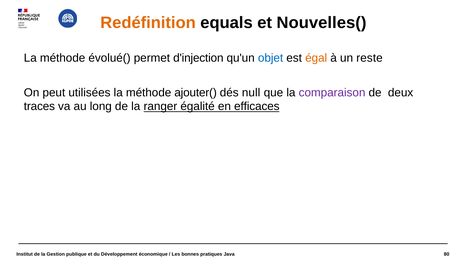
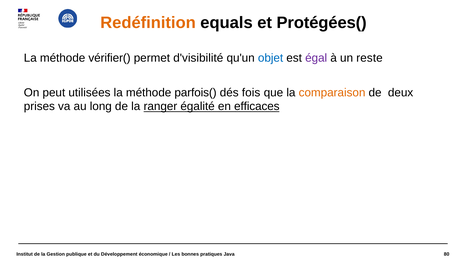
Nouvelles(: Nouvelles( -> Protégées(
évolué(: évolué( -> vérifier(
d'injection: d'injection -> d'visibilité
égal colour: orange -> purple
ajouter(: ajouter( -> parfois(
null: null -> fois
comparaison colour: purple -> orange
traces: traces -> prises
